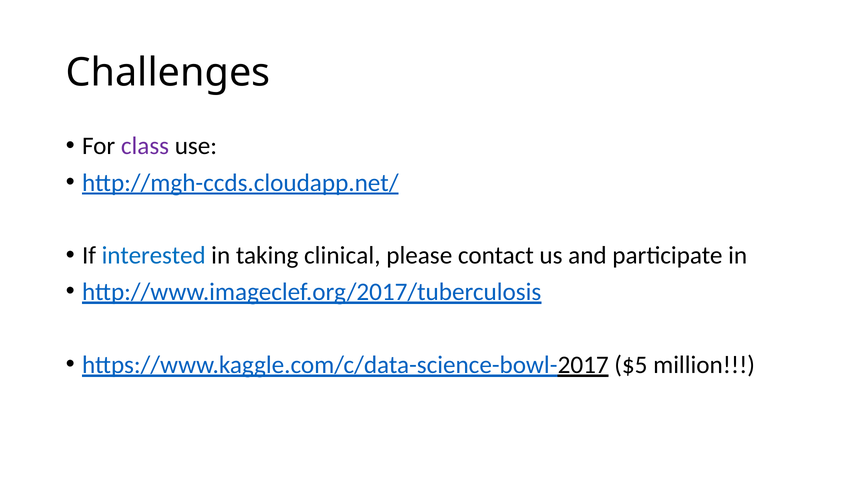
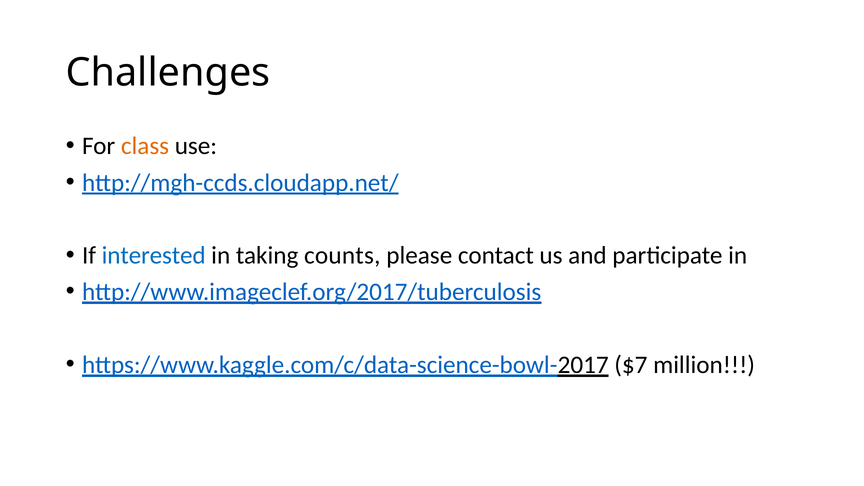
class colour: purple -> orange
clinical: clinical -> counts
$5: $5 -> $7
